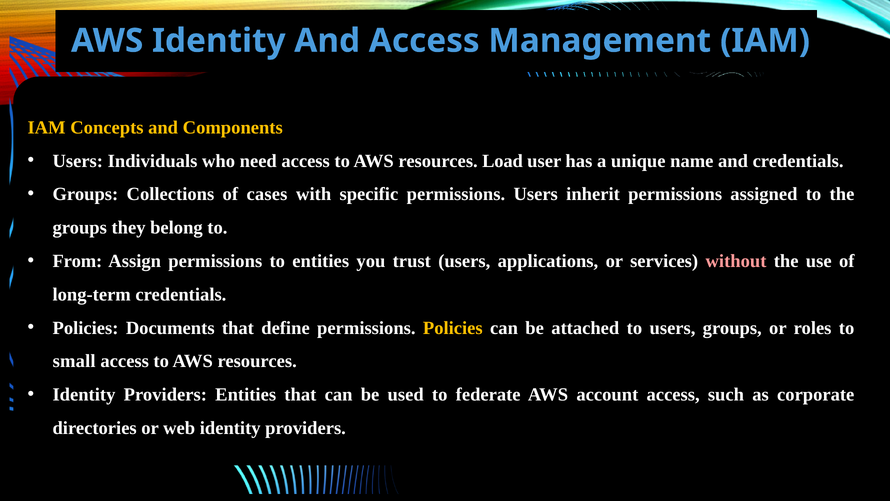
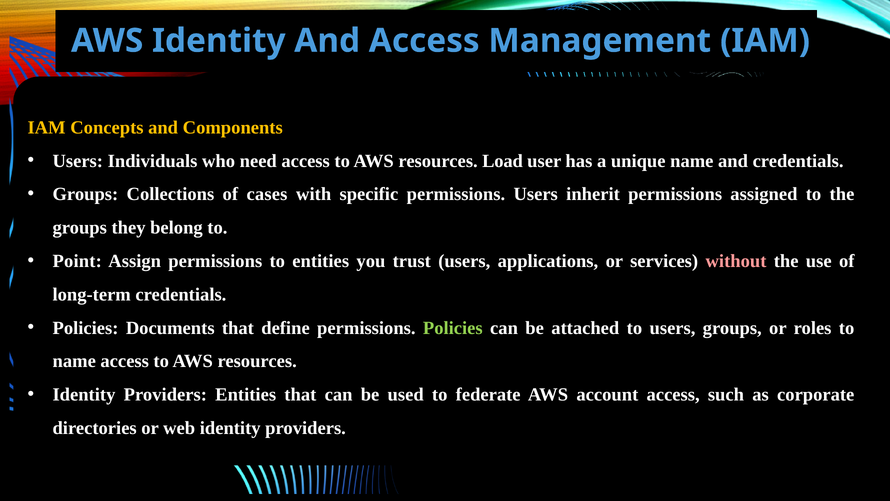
From: From -> Point
Policies at (453, 328) colour: yellow -> light green
small at (74, 361): small -> name
